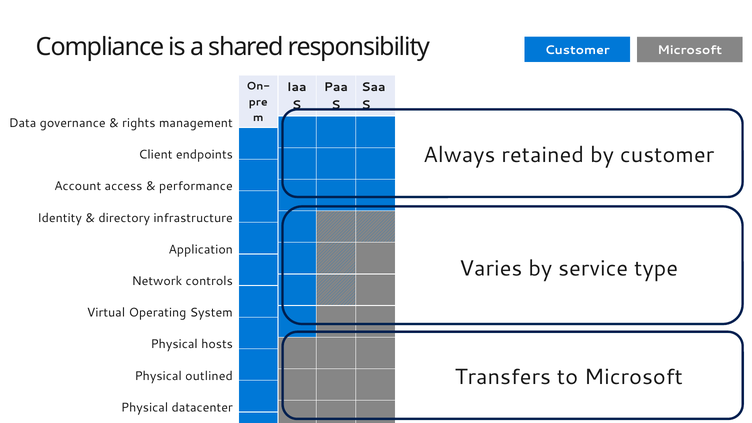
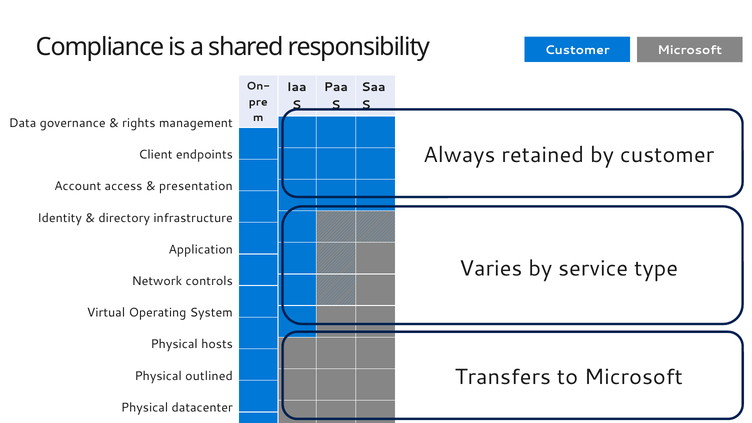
performance: performance -> presentation
